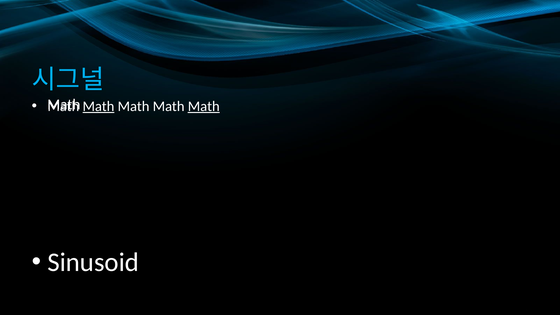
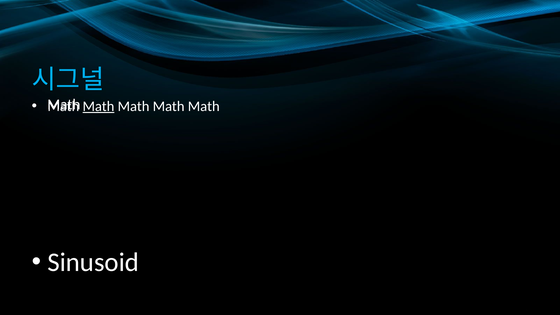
Math at (204, 106) underline: present -> none
